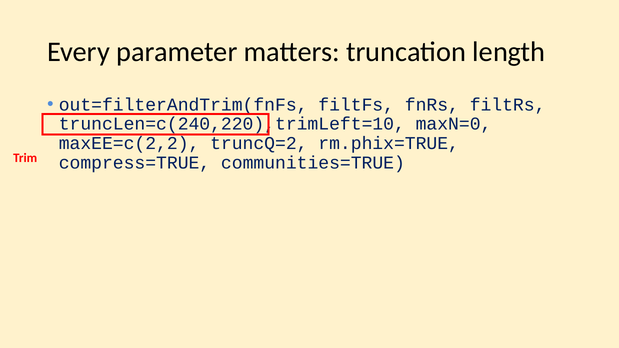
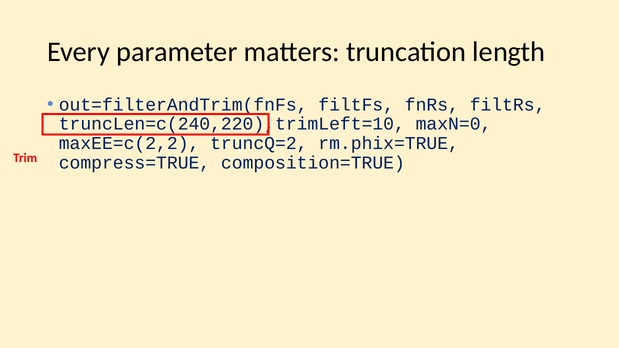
communities=TRUE: communities=TRUE -> composition=TRUE
